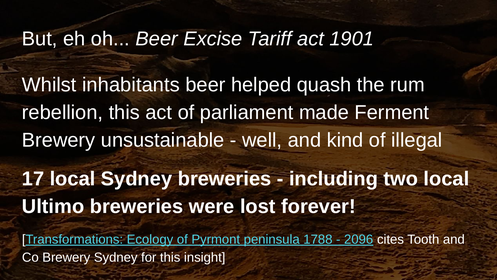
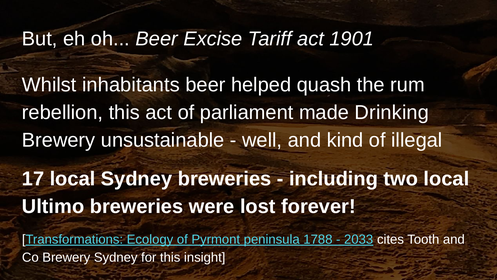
Ferment: Ferment -> Drinking
2096: 2096 -> 2033
